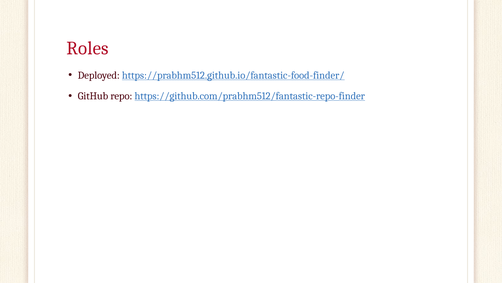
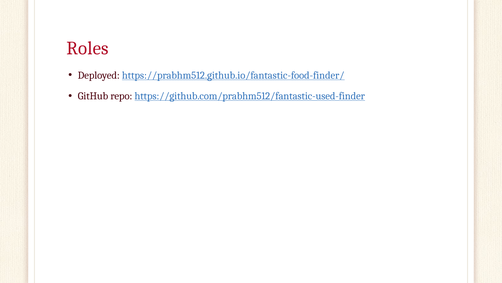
https://github.com/prabhm512/fantastic-repo-finder: https://github.com/prabhm512/fantastic-repo-finder -> https://github.com/prabhm512/fantastic-used-finder
